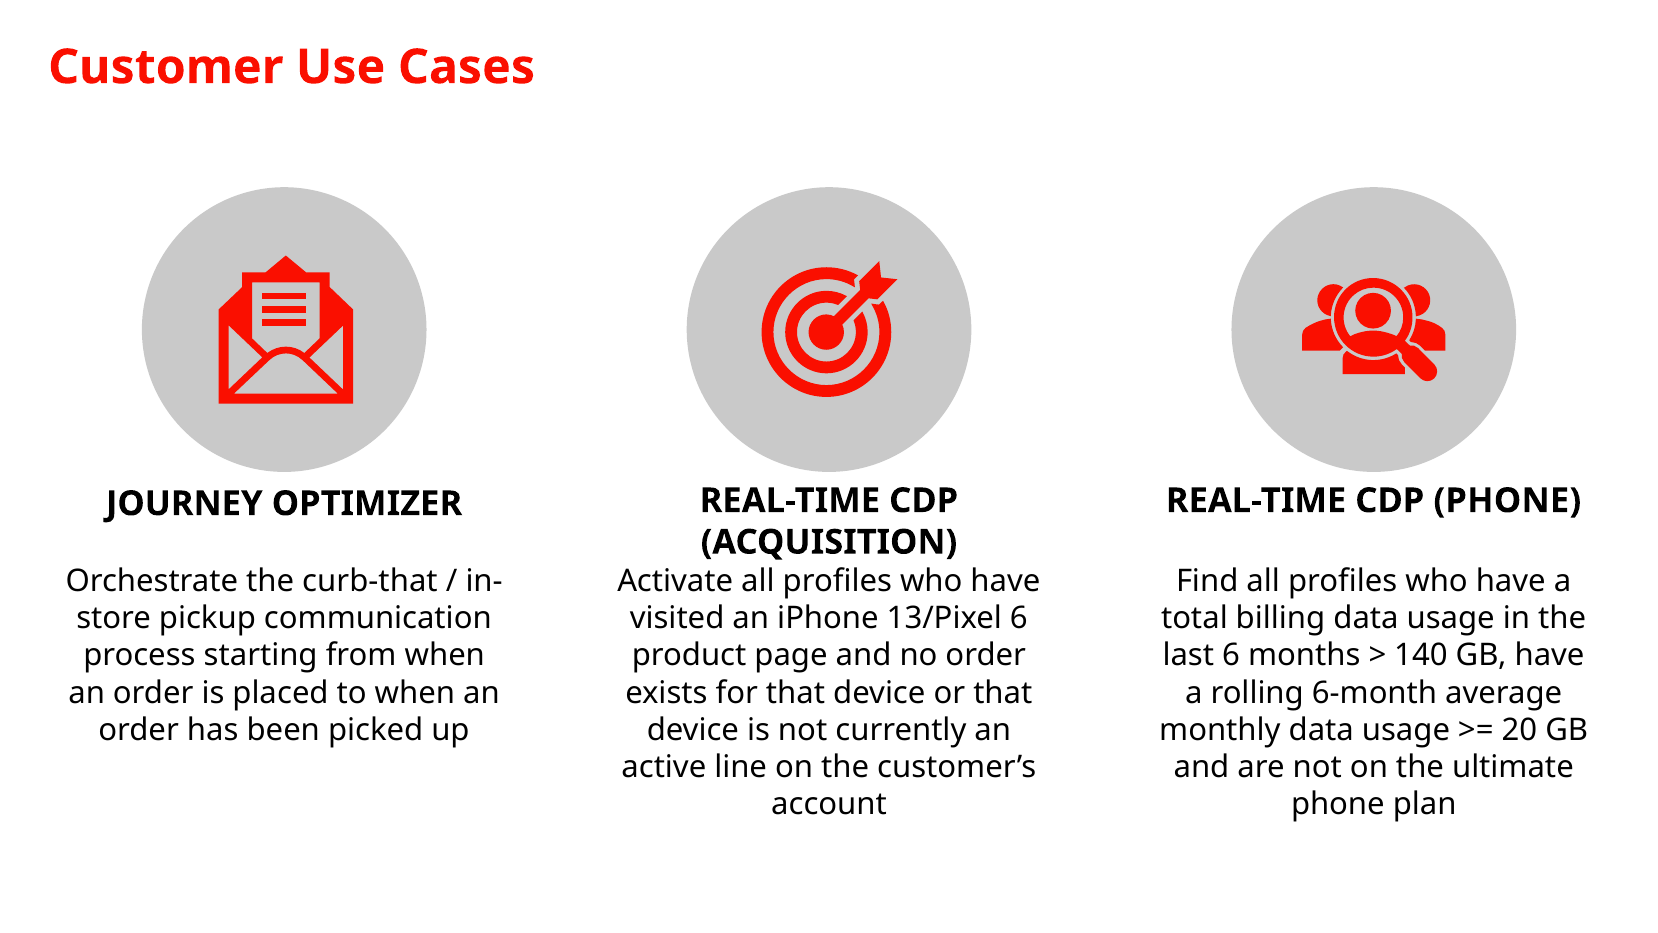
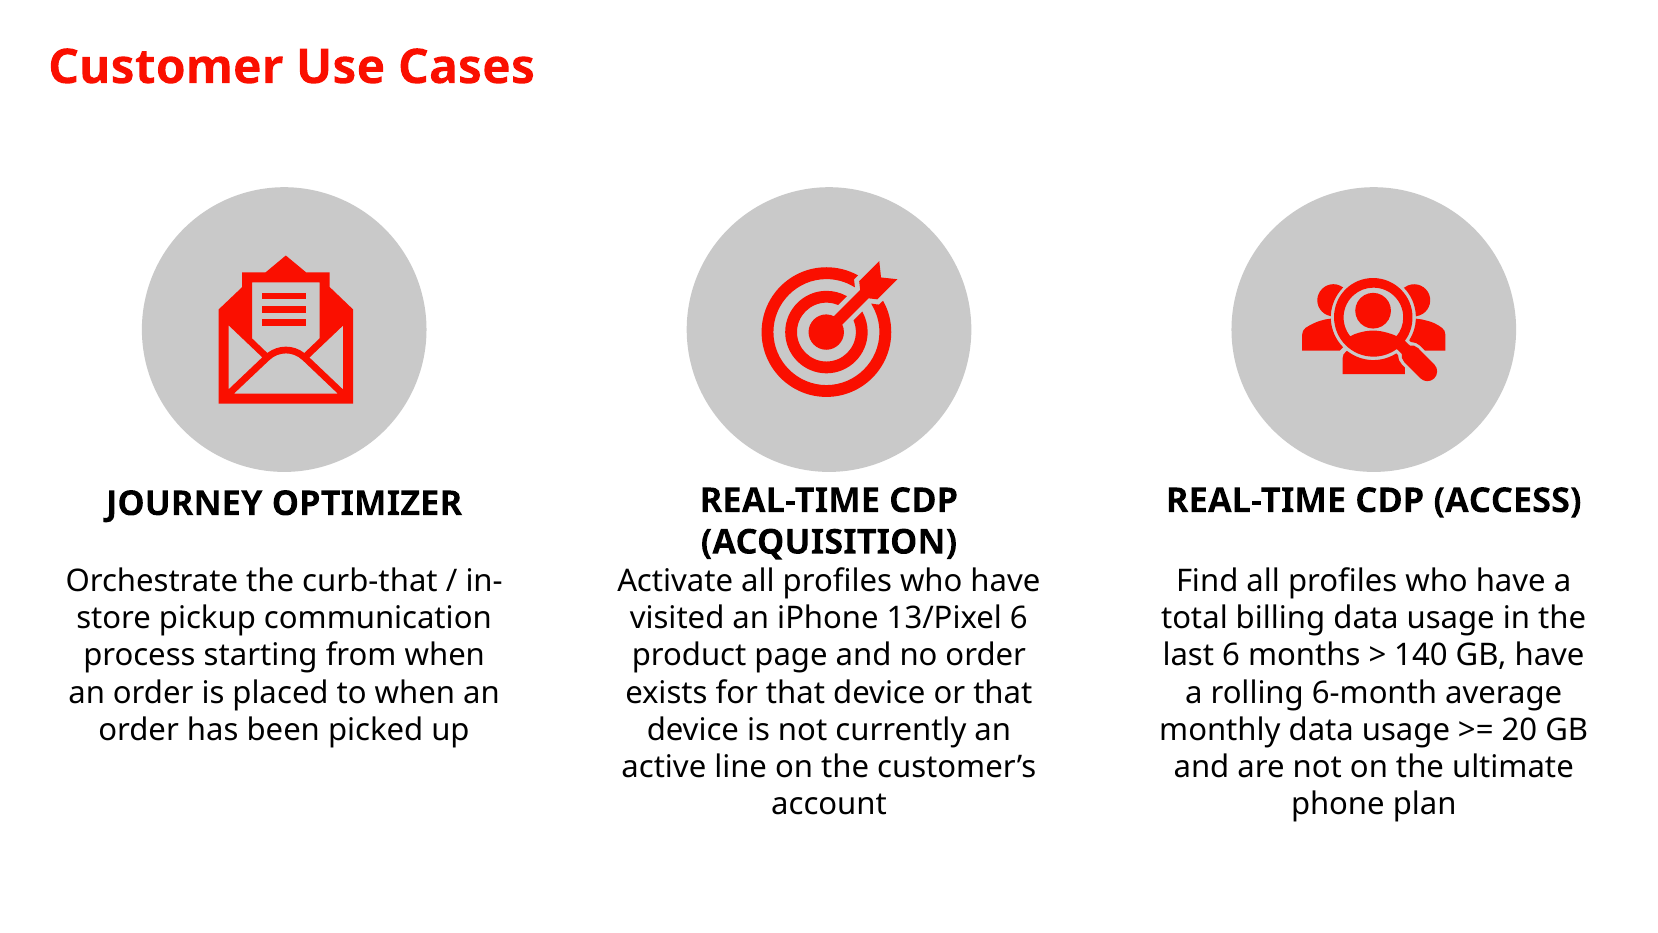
CDP PHONE: PHONE -> ACCESS
